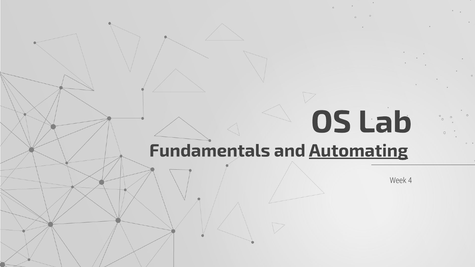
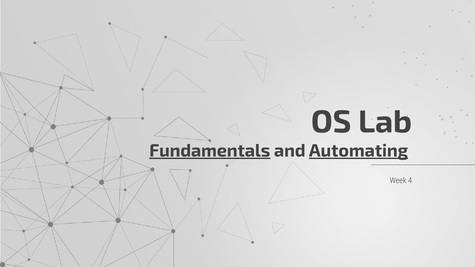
Fundamentals underline: none -> present
